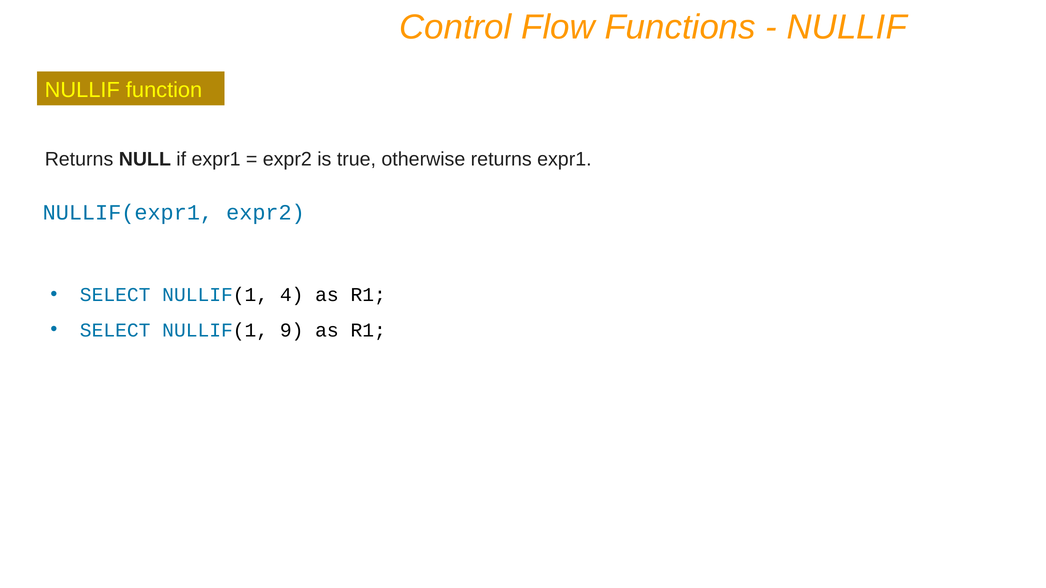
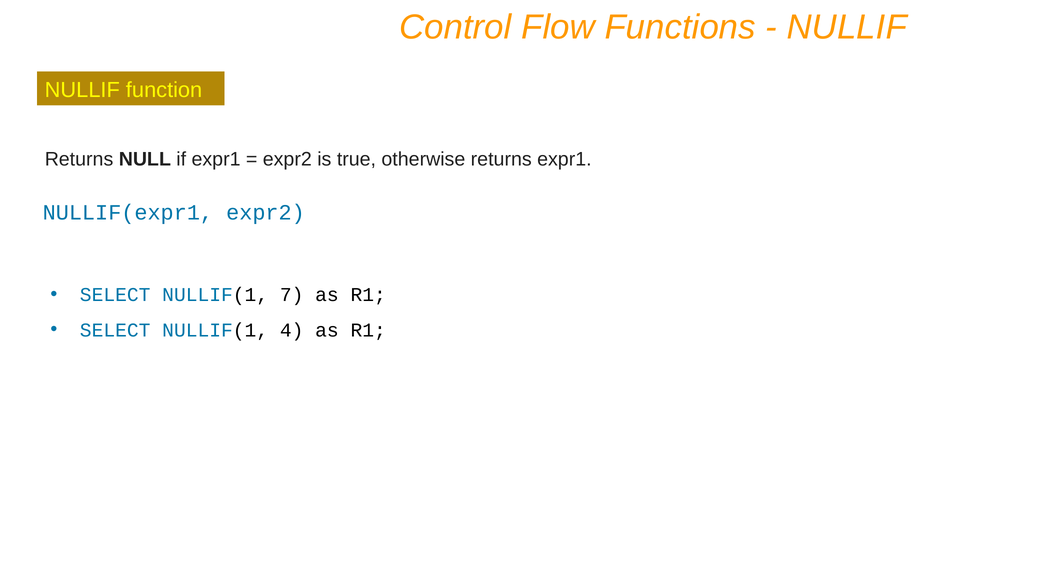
4: 4 -> 7
9: 9 -> 4
